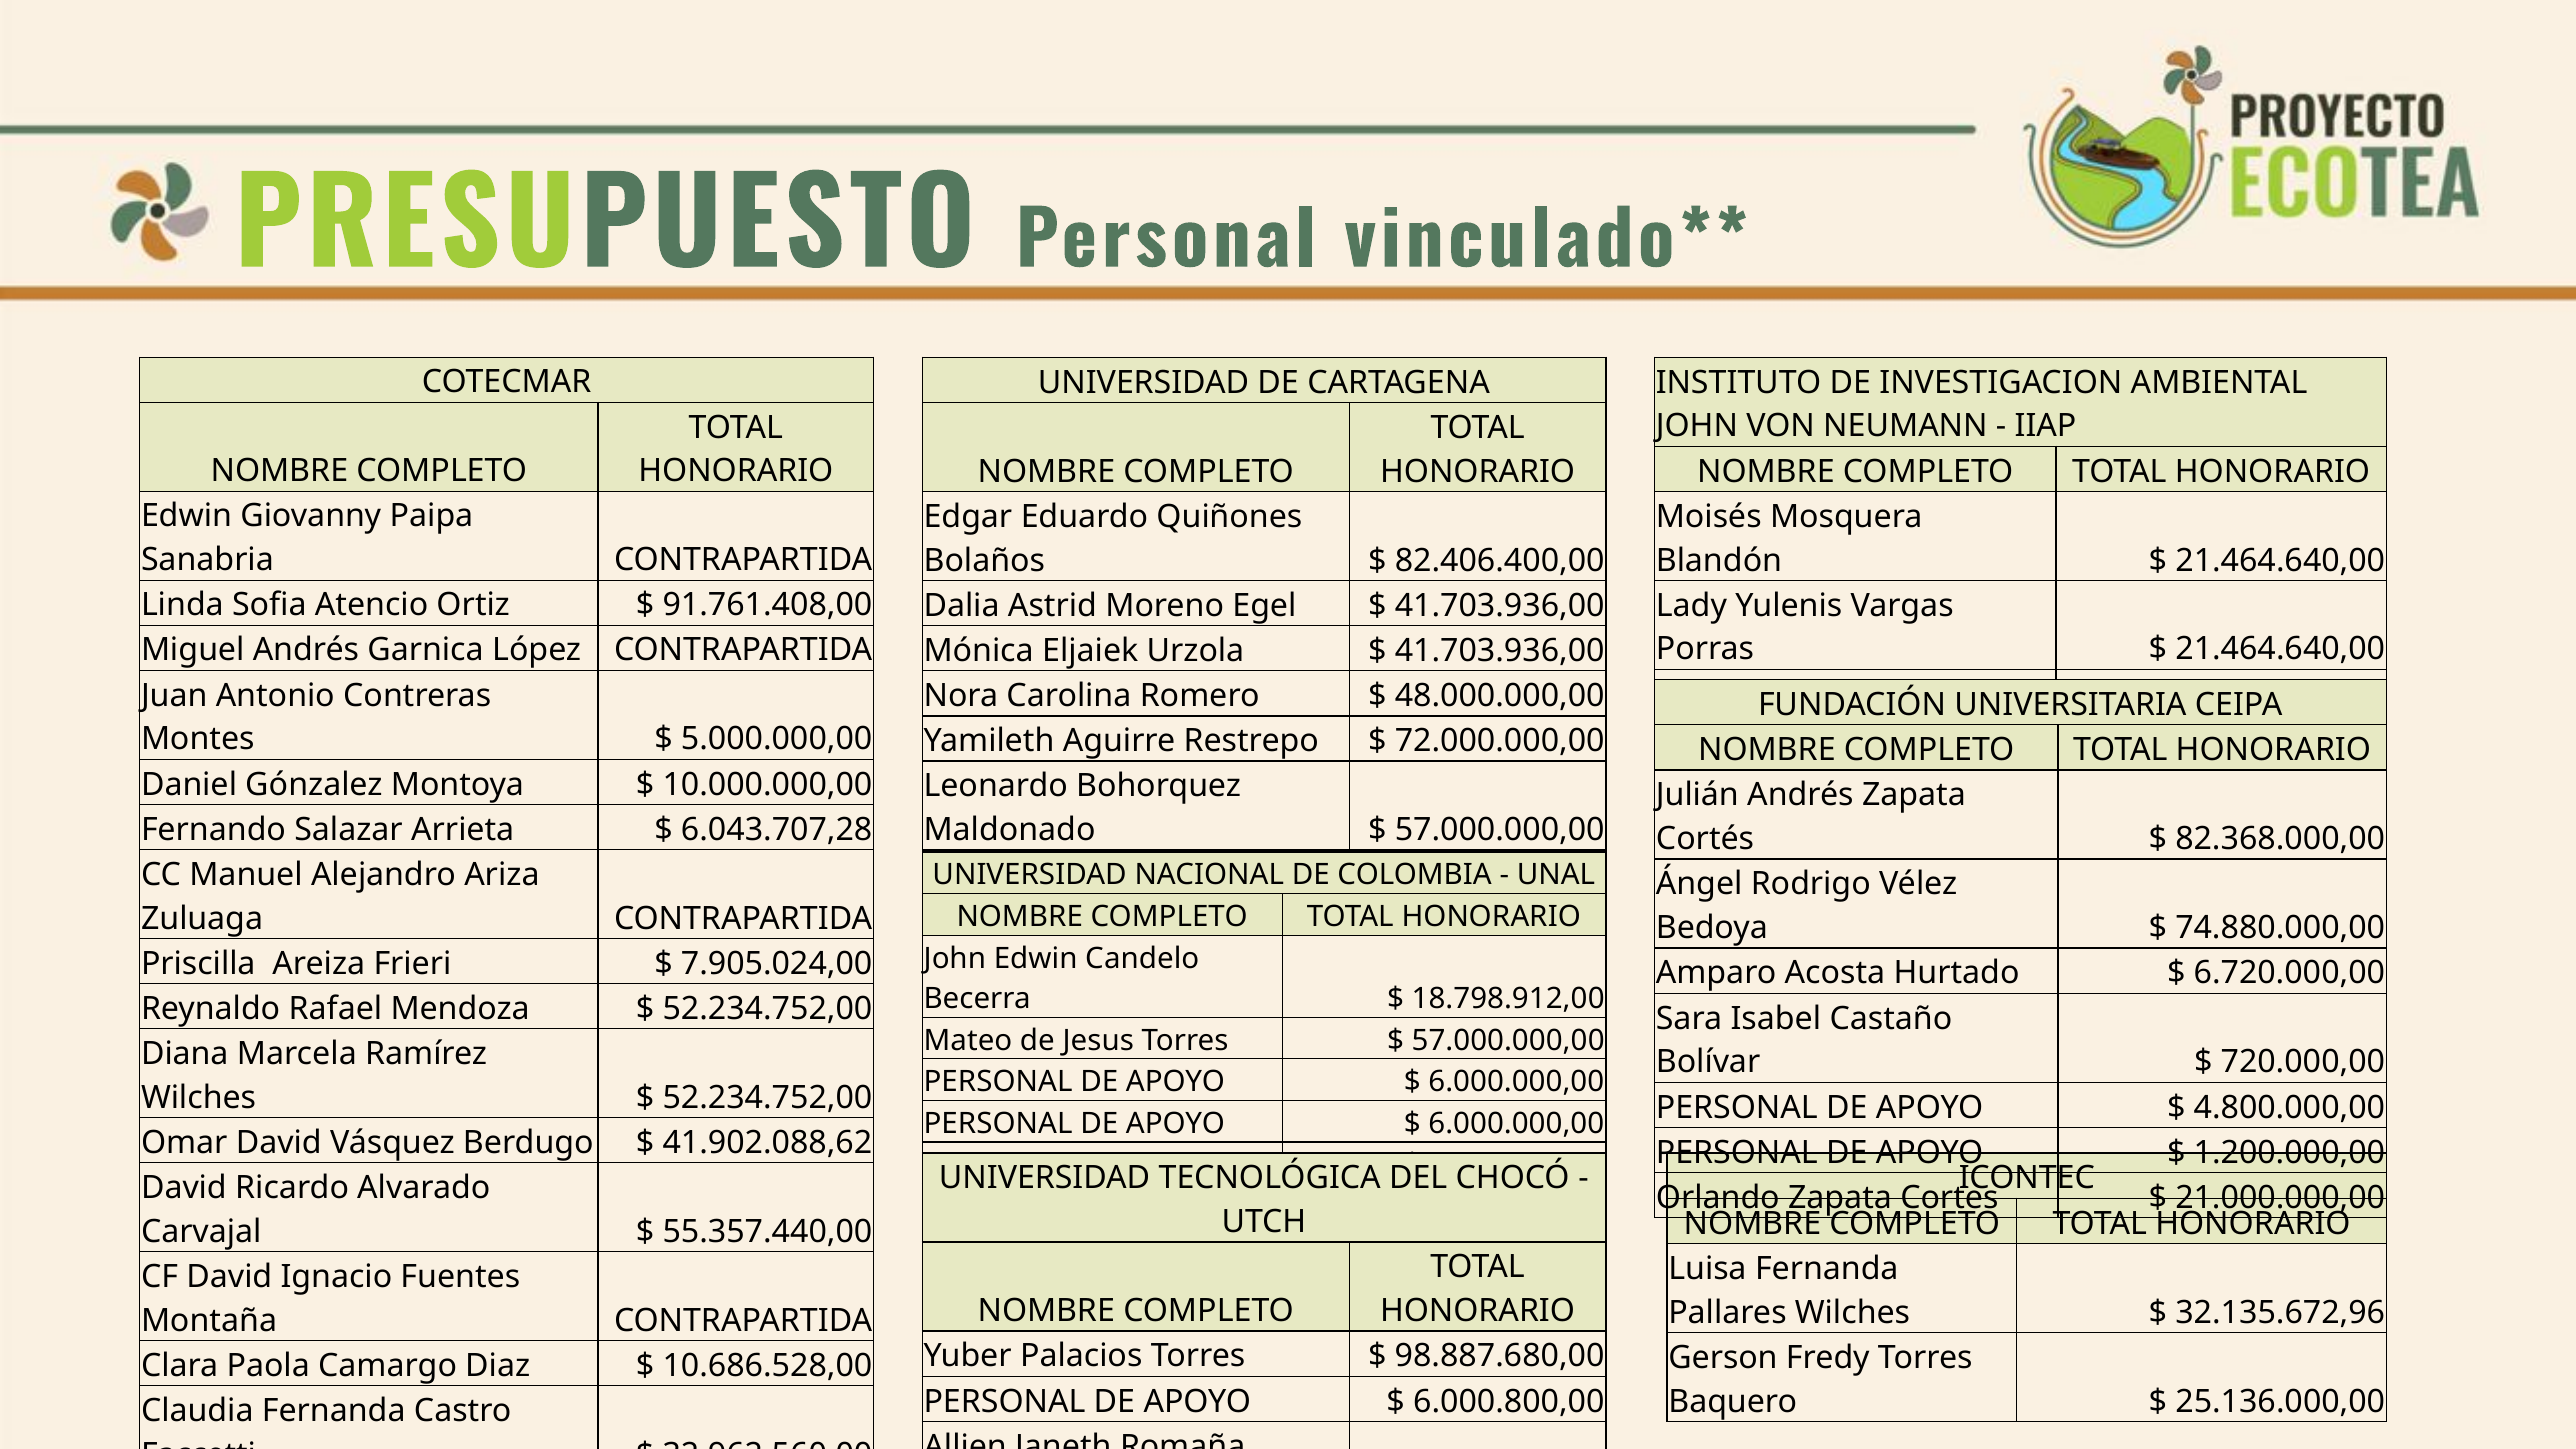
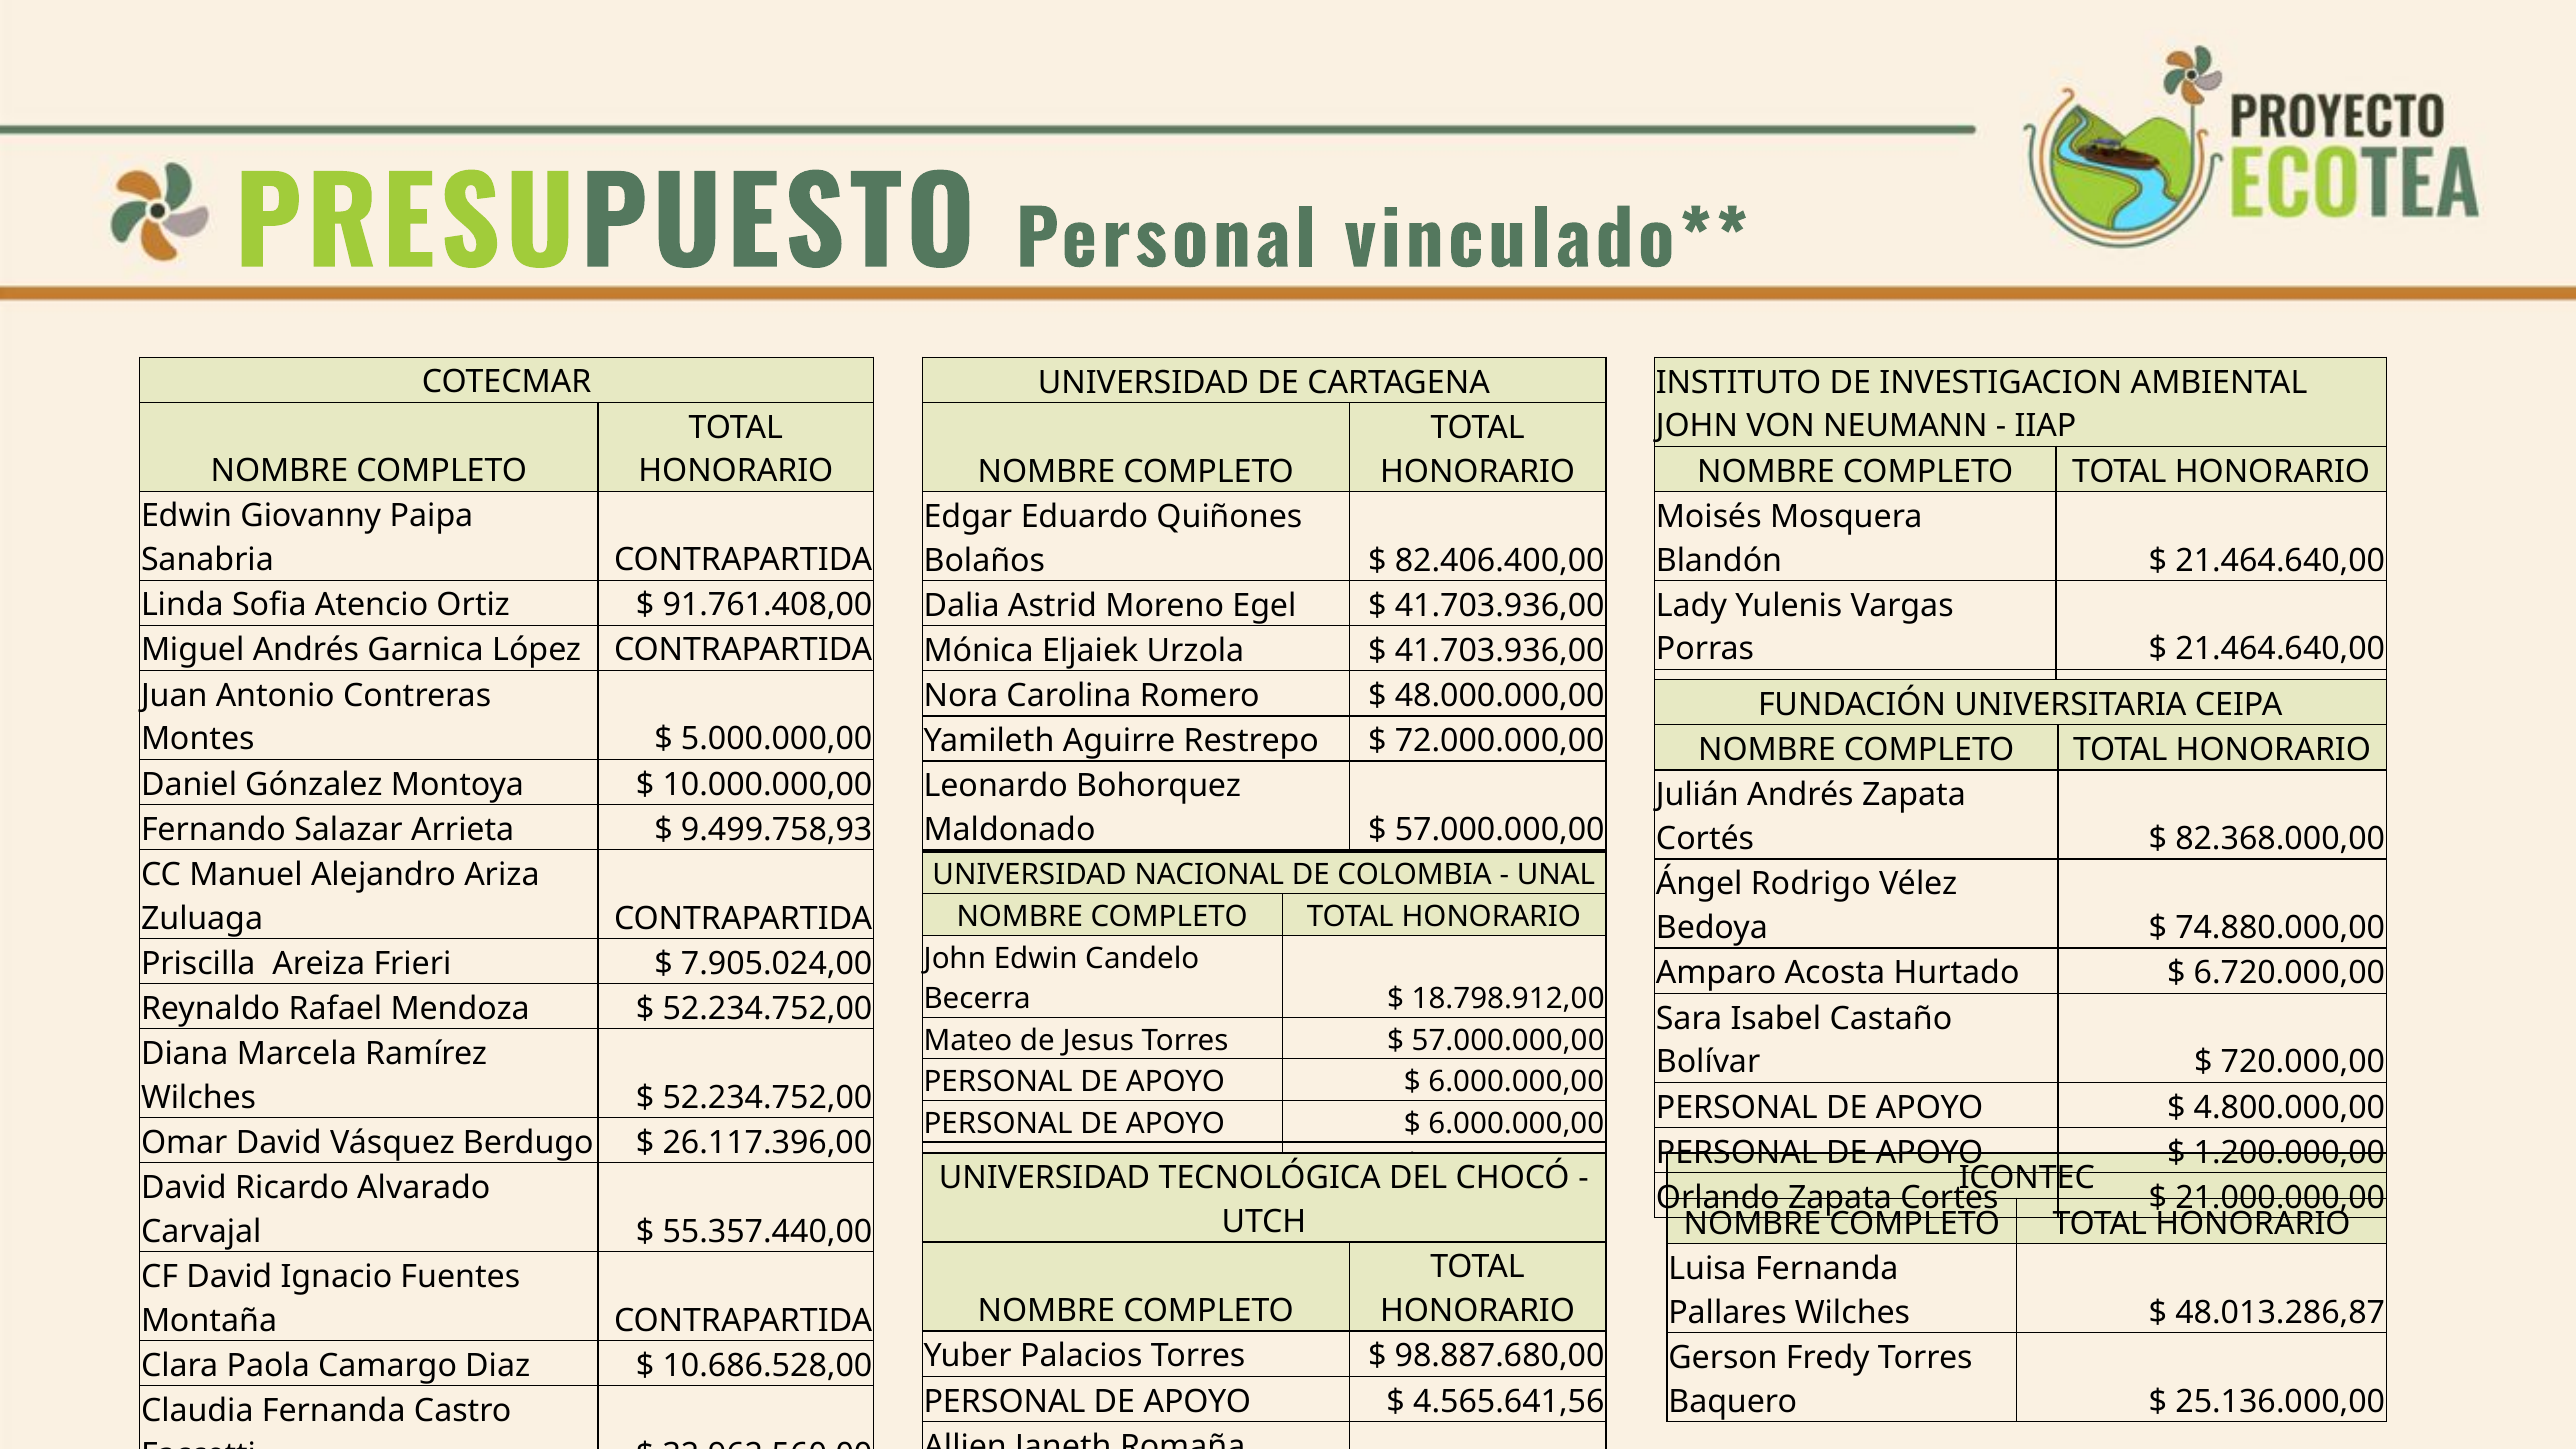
6.043.707,28: 6.043.707,28 -> 9.499.758,93
41.902.088,62: 41.902.088,62 -> 26.117.396,00
32.135.672,96: 32.135.672,96 -> 48.013.286,87
6.000.800,00: 6.000.800,00 -> 4.565.641,56
